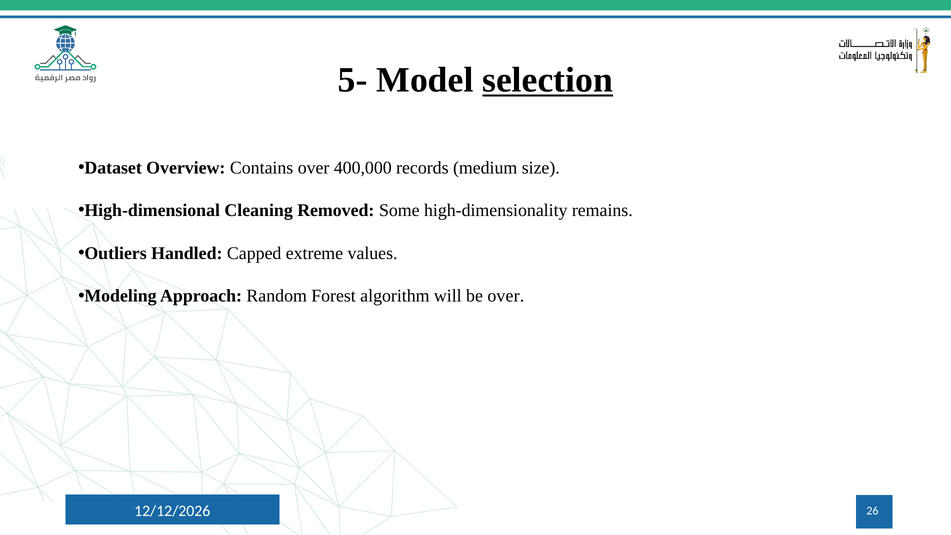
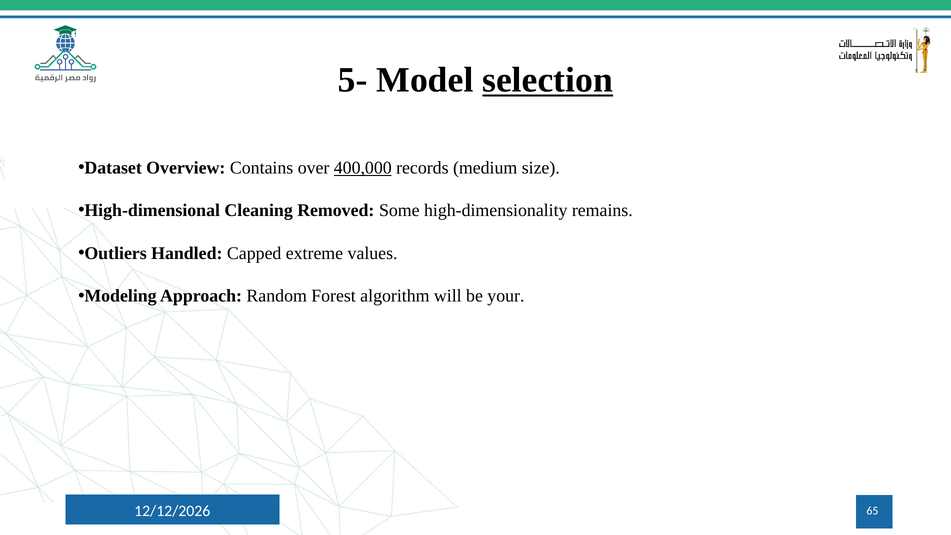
400,000 underline: none -> present
be over: over -> your
26: 26 -> 65
